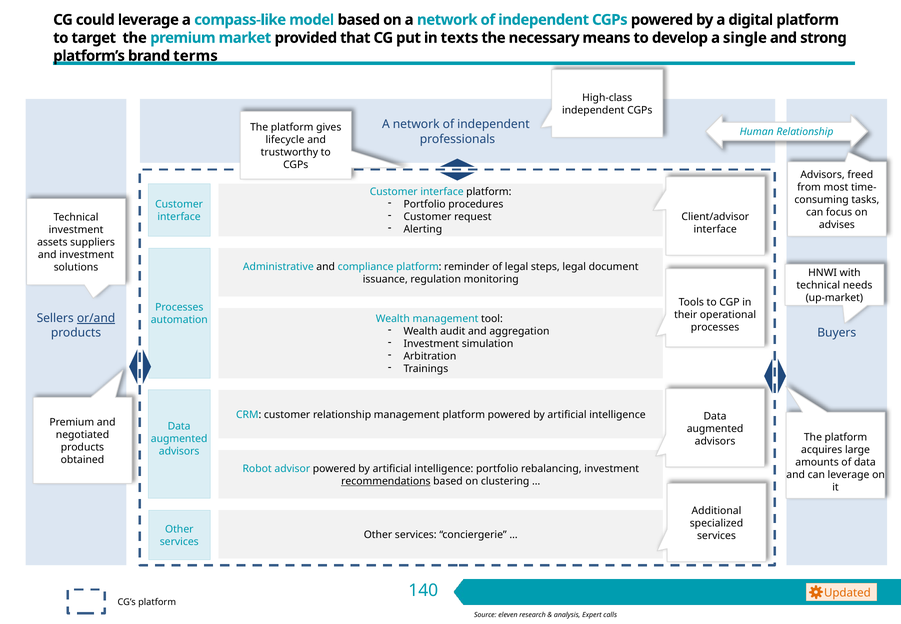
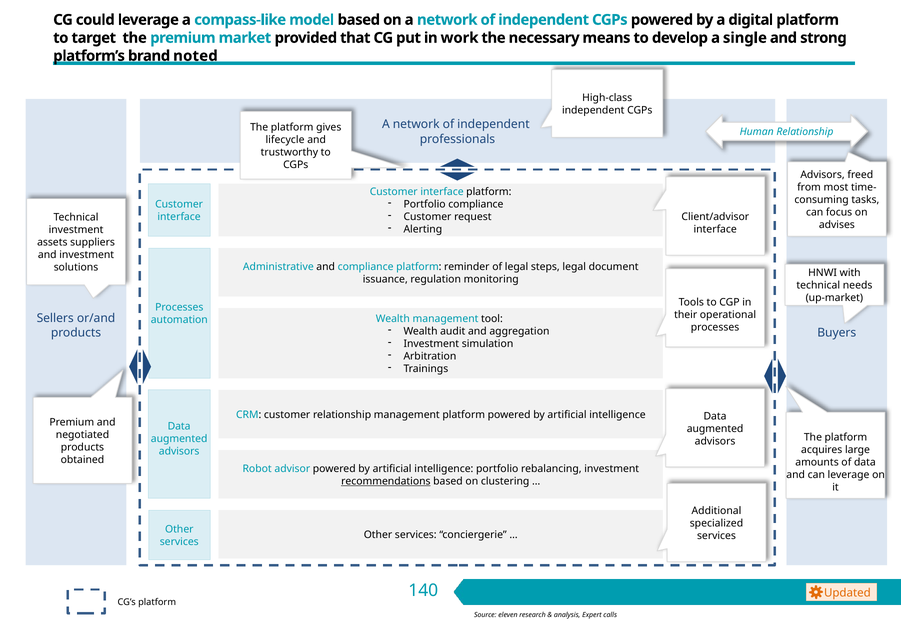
texts: texts -> work
terms: terms -> noted
Portfolio procedures: procedures -> compliance
or/and underline: present -> none
